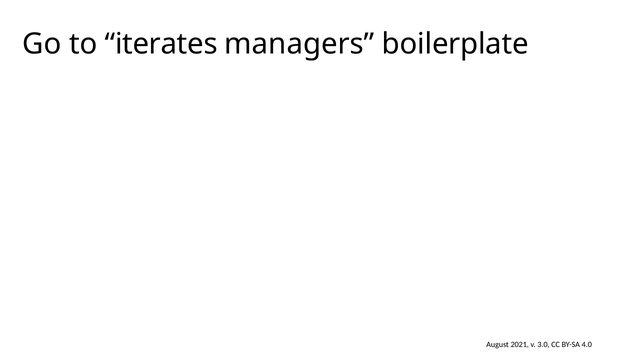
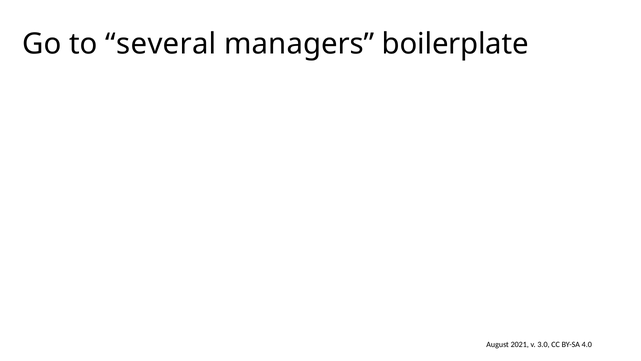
iterates: iterates -> several
